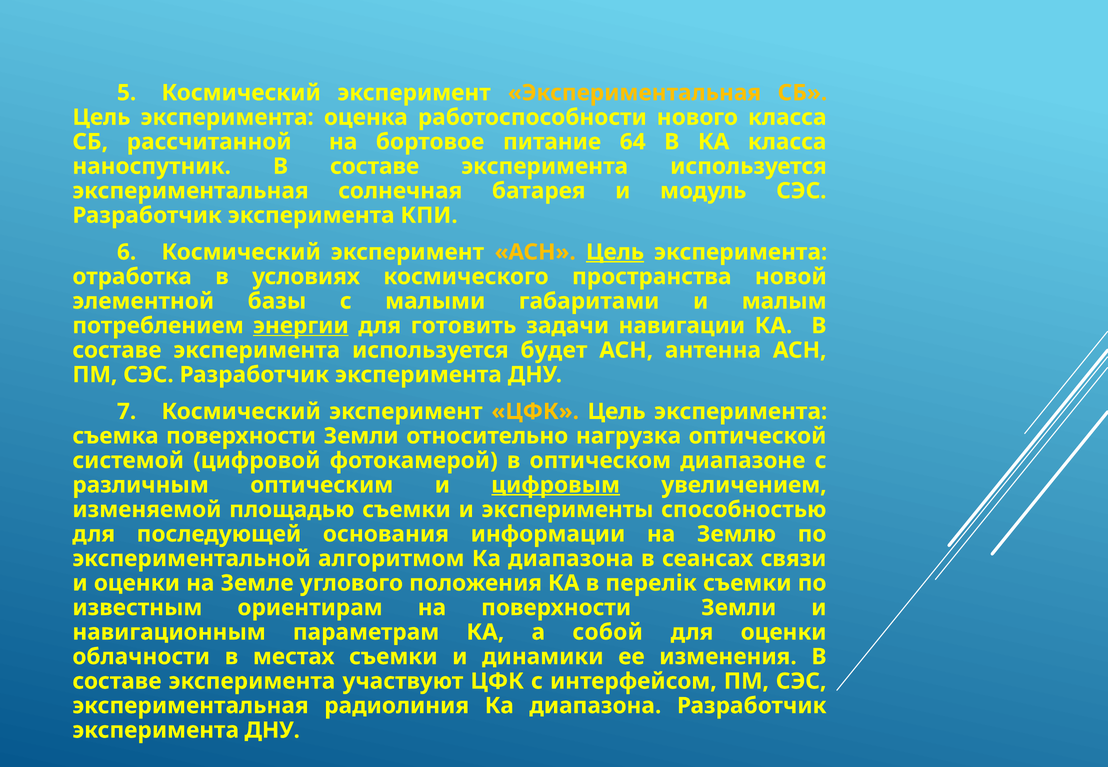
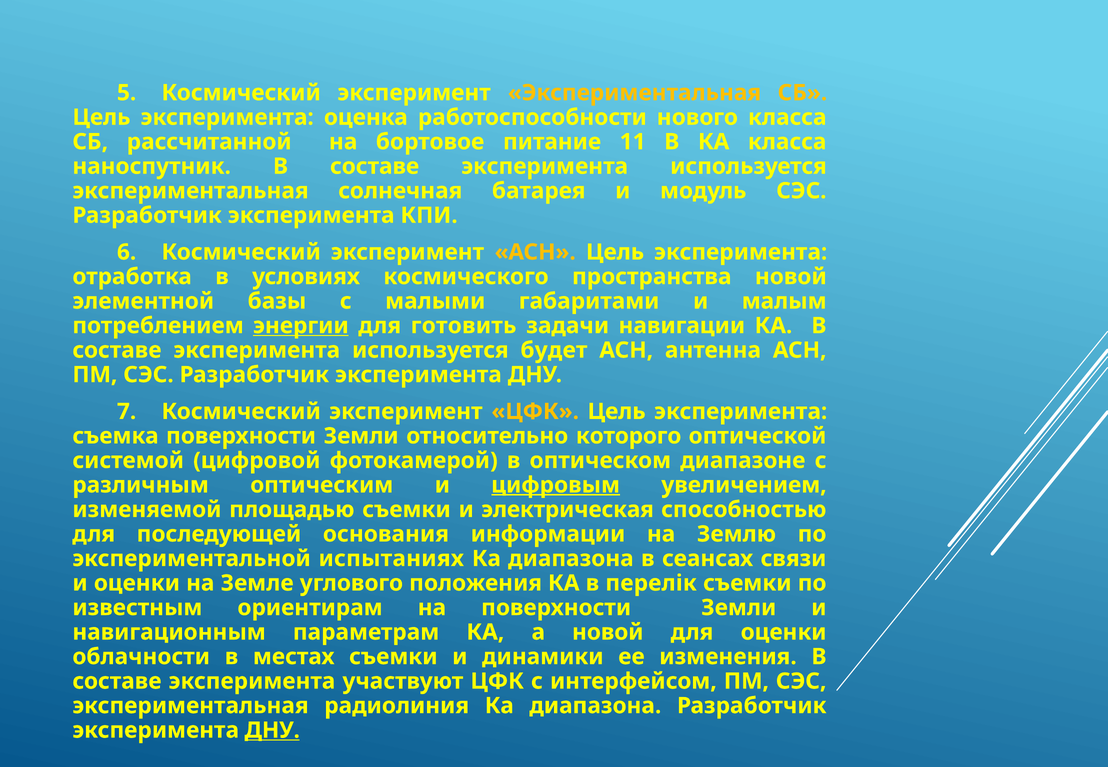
64: 64 -> 11
Цель at (615, 252) underline: present -> none
нагрузка: нагрузка -> которого
эксперименты: эксперименты -> электрическая
алгоритмом: алгоритмом -> испытаниях
а собой: собой -> новой
ДНУ at (272, 730) underline: none -> present
